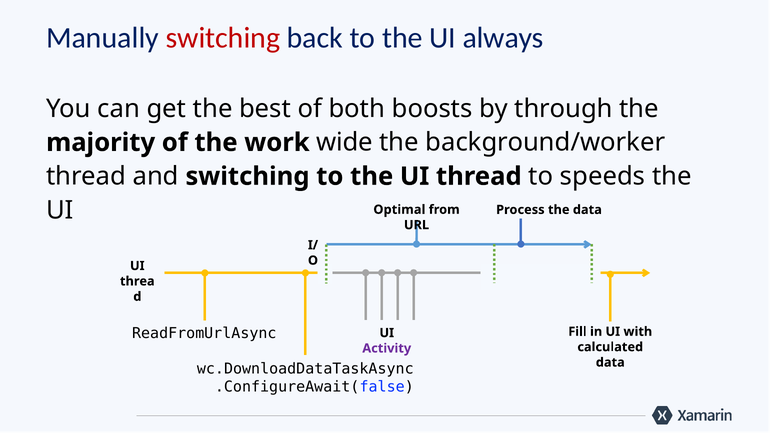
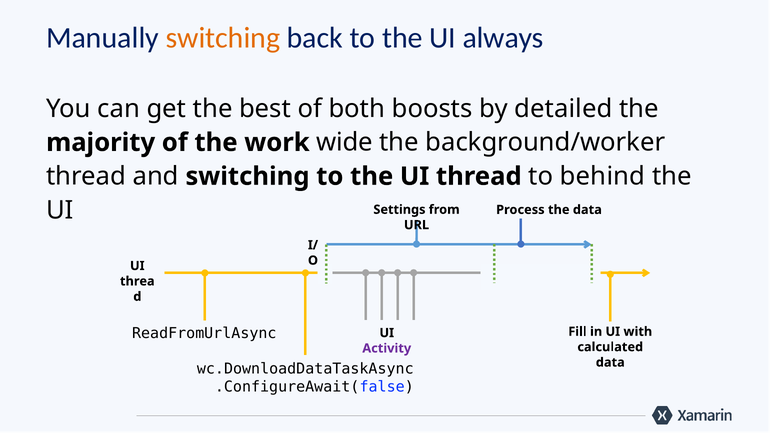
switching at (223, 38) colour: red -> orange
through: through -> detailed
speeds: speeds -> behind
Optimal: Optimal -> Settings
